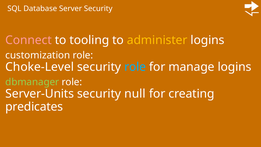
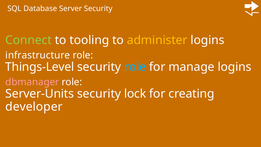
Connect colour: pink -> light green
customization: customization -> infrastructure
Choke-Level: Choke-Level -> Things-Level
dbmanager colour: light green -> pink
null: null -> lock
predicates: predicates -> developer
